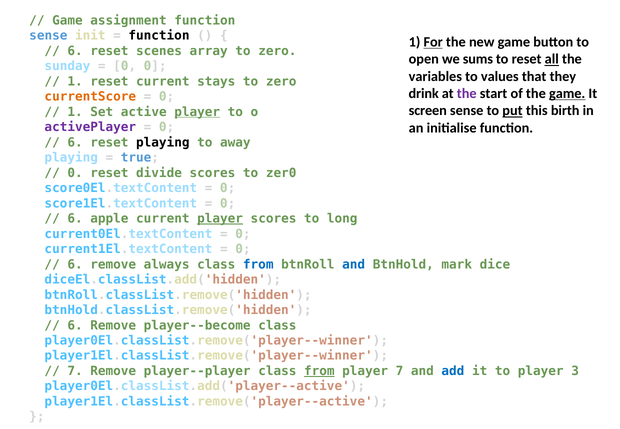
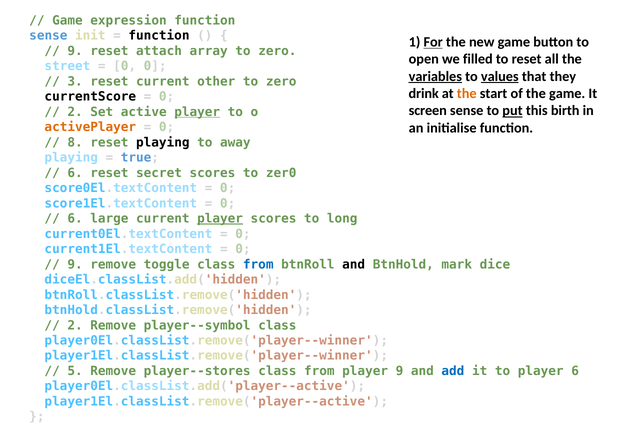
assignment: assignment -> expression
6 at (75, 51): 6 -> 9
scenes: scenes -> attach
sums: sums -> filled
all underline: present -> none
sunday: sunday -> street
variables underline: none -> present
values underline: none -> present
1 at (75, 81): 1 -> 3
stays: stays -> other
the at (467, 94) colour: purple -> orange
game at (567, 94) underline: present -> none
currentScore colour: orange -> black
1 at (75, 112): 1 -> 2
activePlayer colour: purple -> orange
6 at (75, 142): 6 -> 8
0 at (75, 173): 0 -> 6
divide: divide -> secret
apple: apple -> large
6 at (75, 264): 6 -> 9
always: always -> toggle
and at (354, 264) colour: blue -> black
6 at (75, 325): 6 -> 2
player--become: player--become -> player--symbol
7 at (75, 371): 7 -> 5
player--player: player--player -> player--stores
from at (319, 371) underline: present -> none
player 7: 7 -> 9
player 3: 3 -> 6
